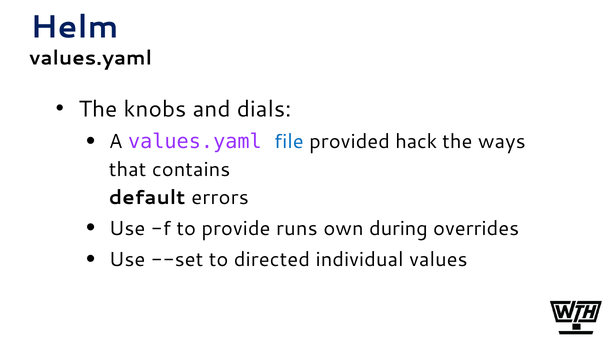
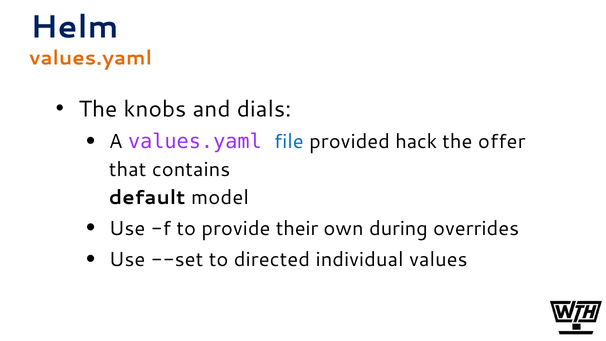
values.yaml at (90, 58) colour: black -> orange
ways: ways -> offer
errors: errors -> model
runs: runs -> their
